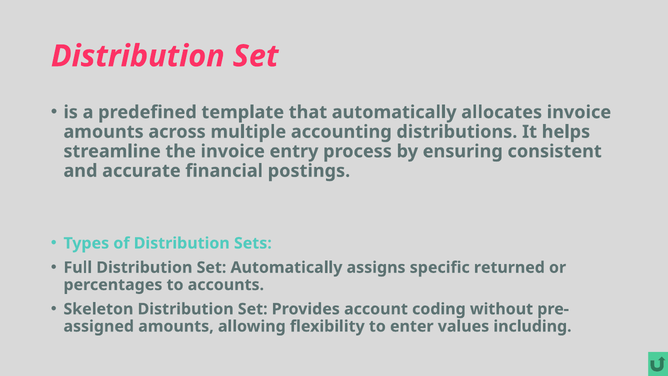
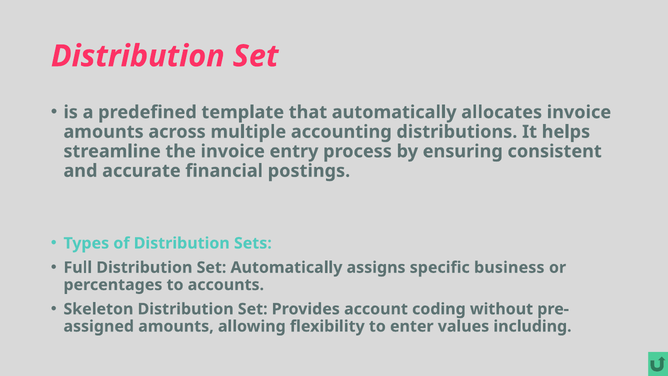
returned: returned -> business
